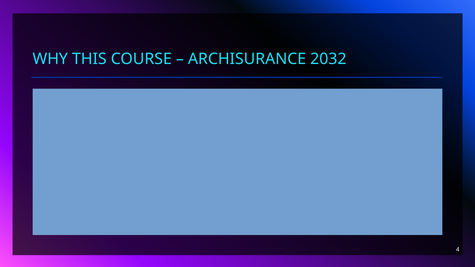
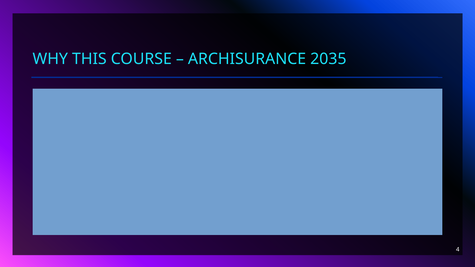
2032: 2032 -> 2035
